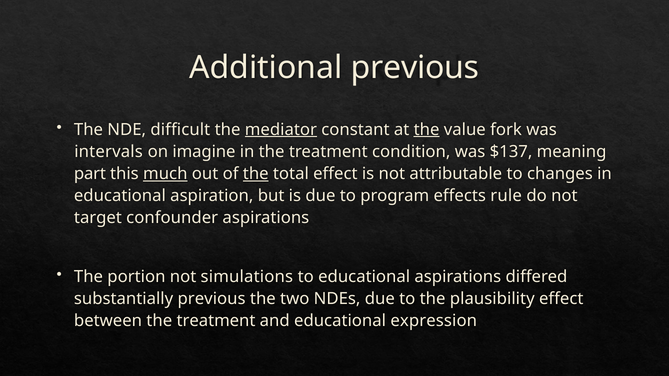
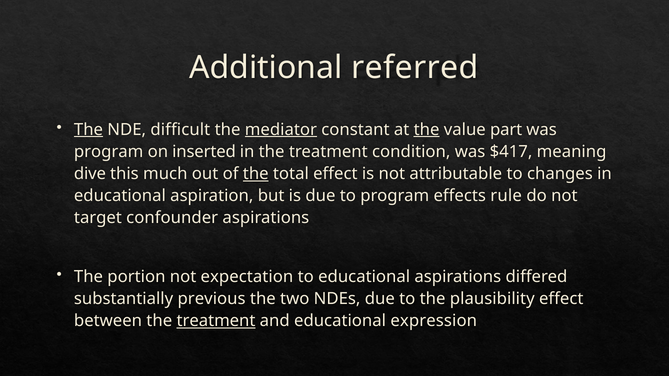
Additional previous: previous -> referred
The at (88, 130) underline: none -> present
fork: fork -> part
intervals at (109, 152): intervals -> program
imagine: imagine -> inserted
$137: $137 -> $417
part: part -> dive
much underline: present -> none
simulations: simulations -> expectation
treatment at (216, 321) underline: none -> present
